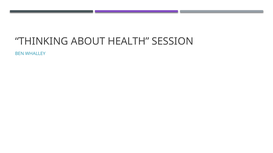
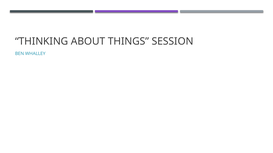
HEALTH: HEALTH -> THINGS
